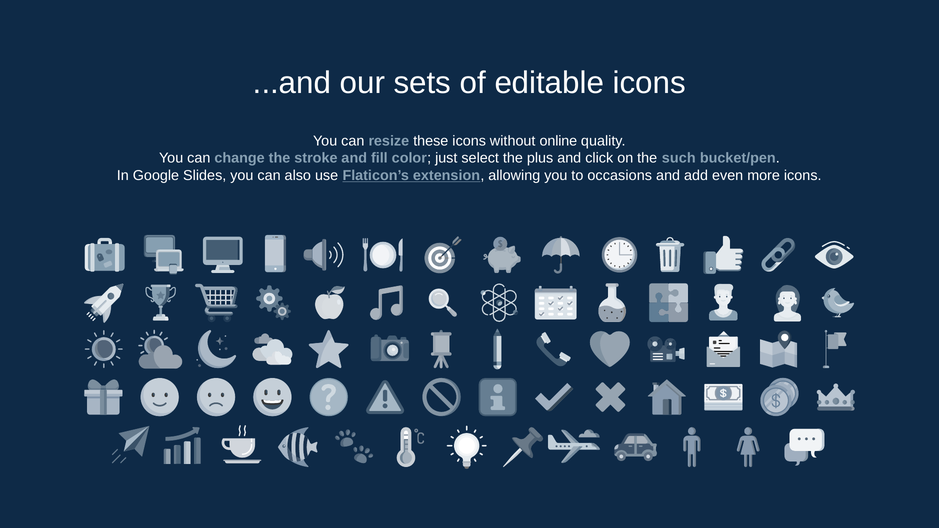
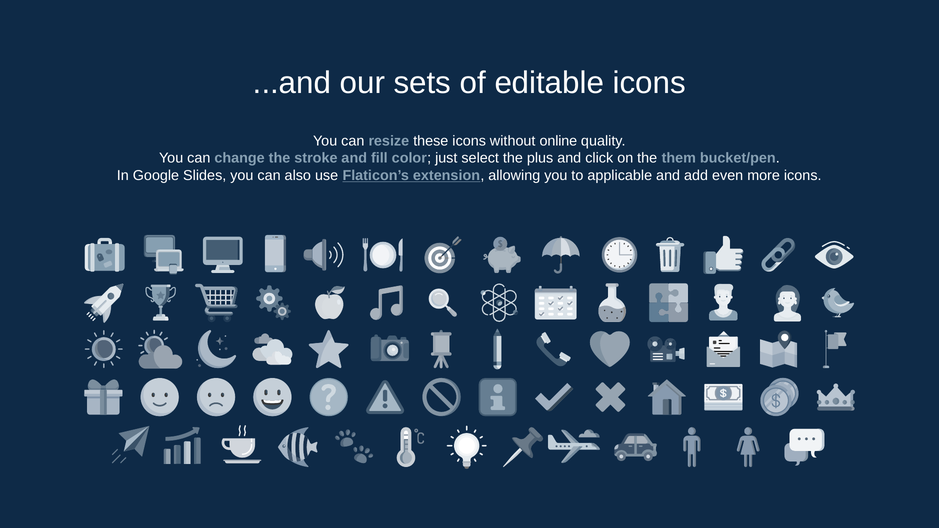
such: such -> them
occasions: occasions -> applicable
